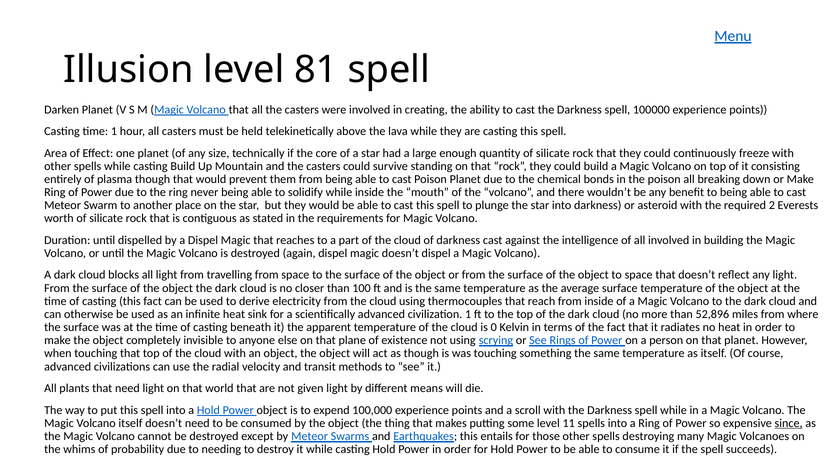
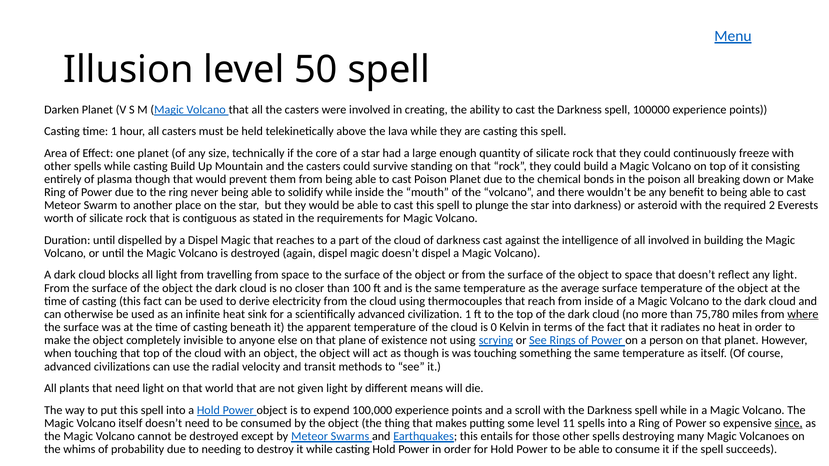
81: 81 -> 50
52,896: 52,896 -> 75,780
where underline: none -> present
